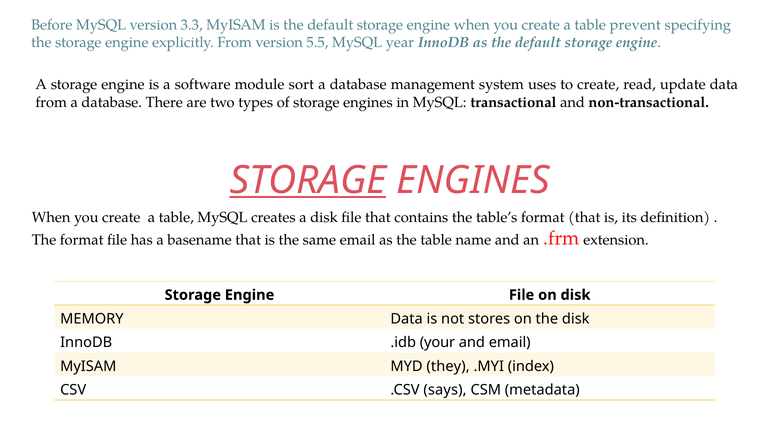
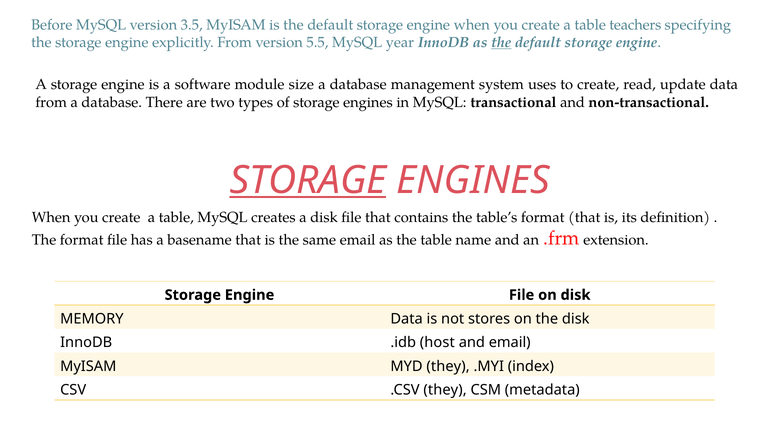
3.3: 3.3 -> 3.5
prevent: prevent -> teachers
the at (501, 42) underline: none -> present
sort: sort -> size
your: your -> host
.CSV says: says -> they
